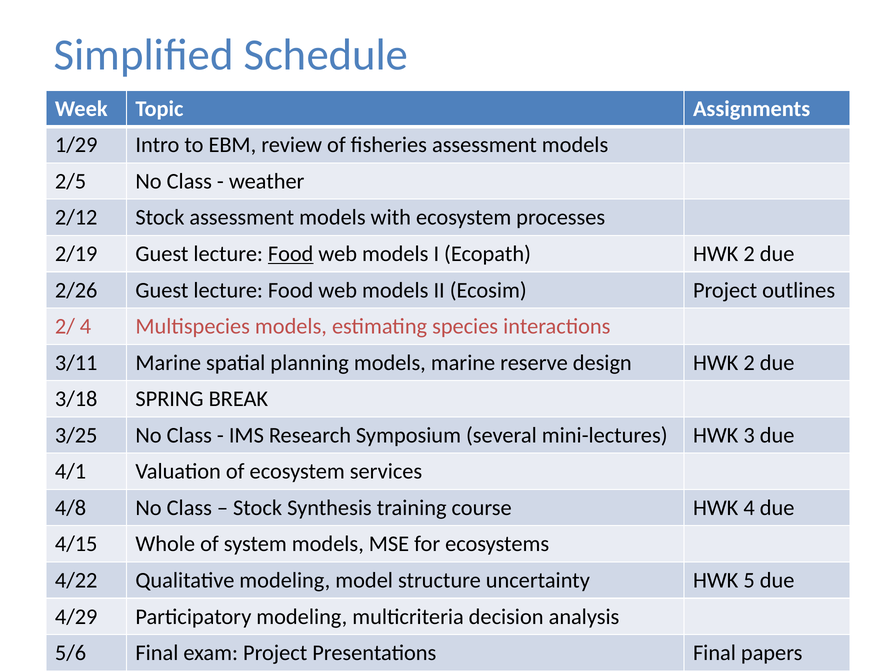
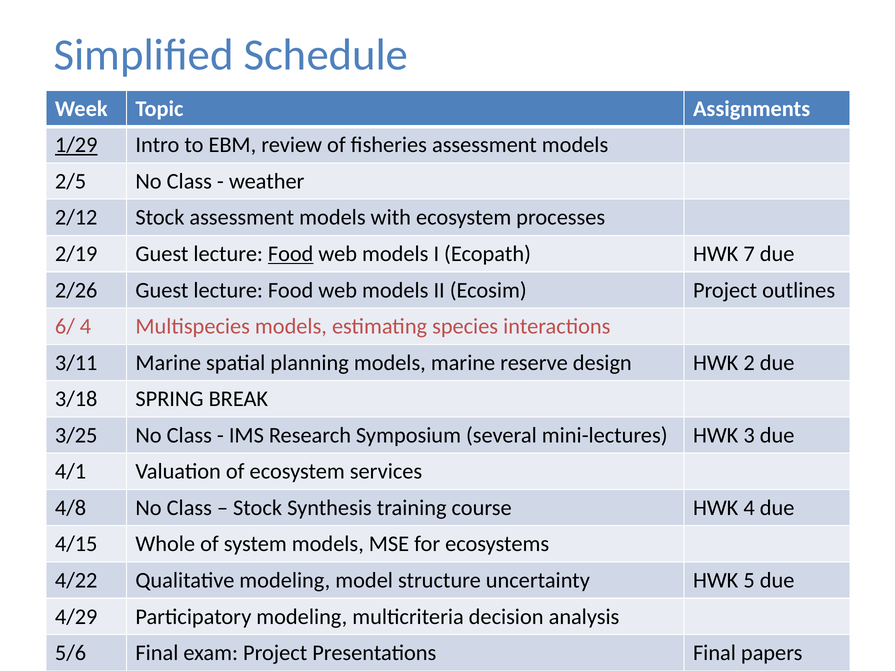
1/29 underline: none -> present
Ecopath HWK 2: 2 -> 7
2/: 2/ -> 6/
